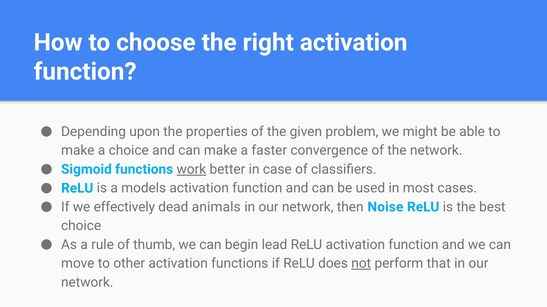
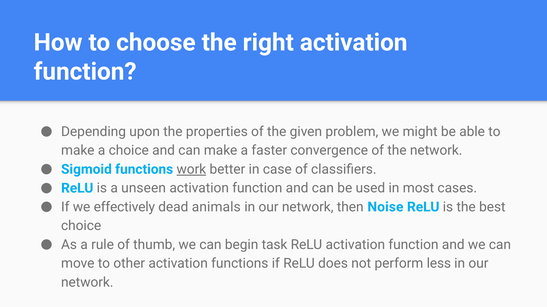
models: models -> unseen
lead: lead -> task
not underline: present -> none
that: that -> less
